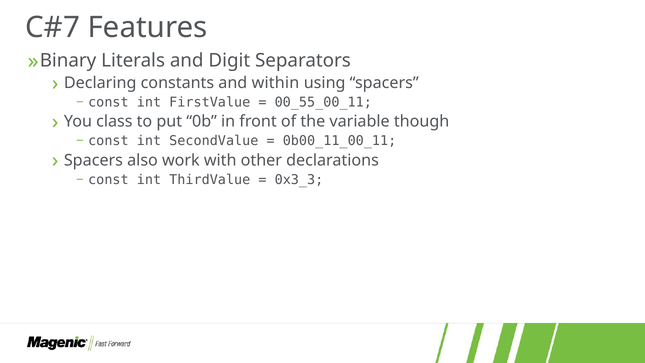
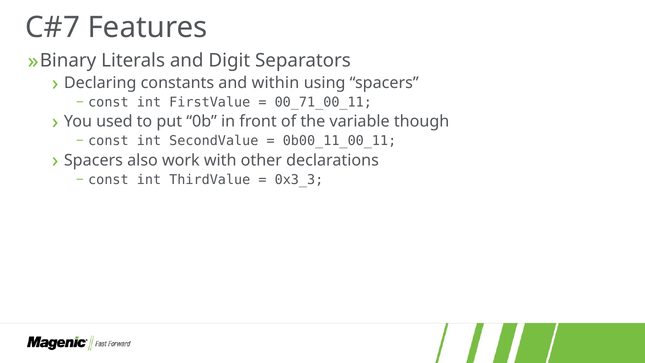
00_55_00_11: 00_55_00_11 -> 00_71_00_11
class: class -> used
